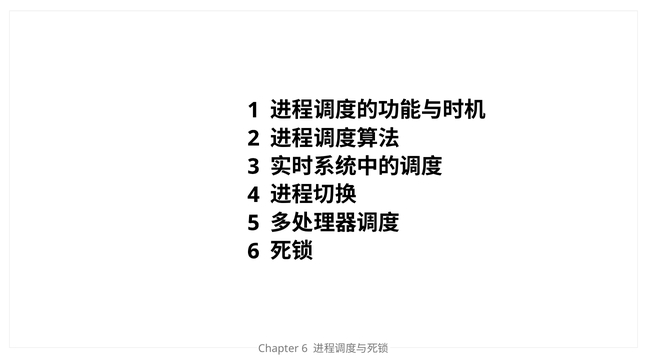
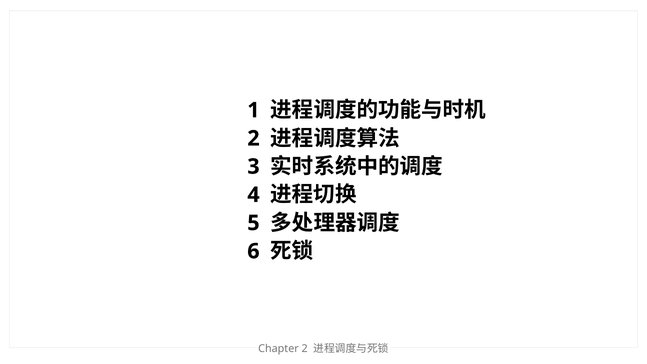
Chapter 6: 6 -> 2
